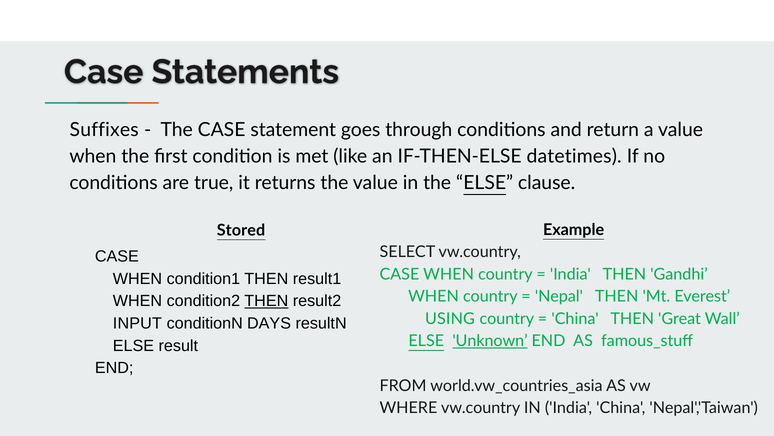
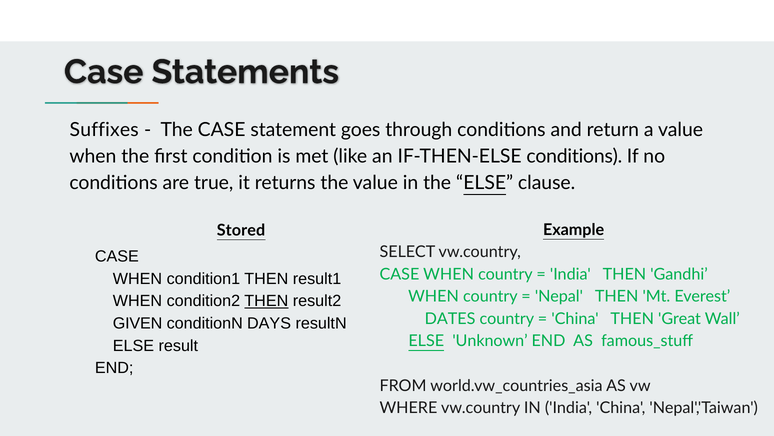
IF-THEN-ELSE datetimes: datetimes -> conditions
USING: USING -> DATES
INPUT: INPUT -> GIVEN
Unknown underline: present -> none
